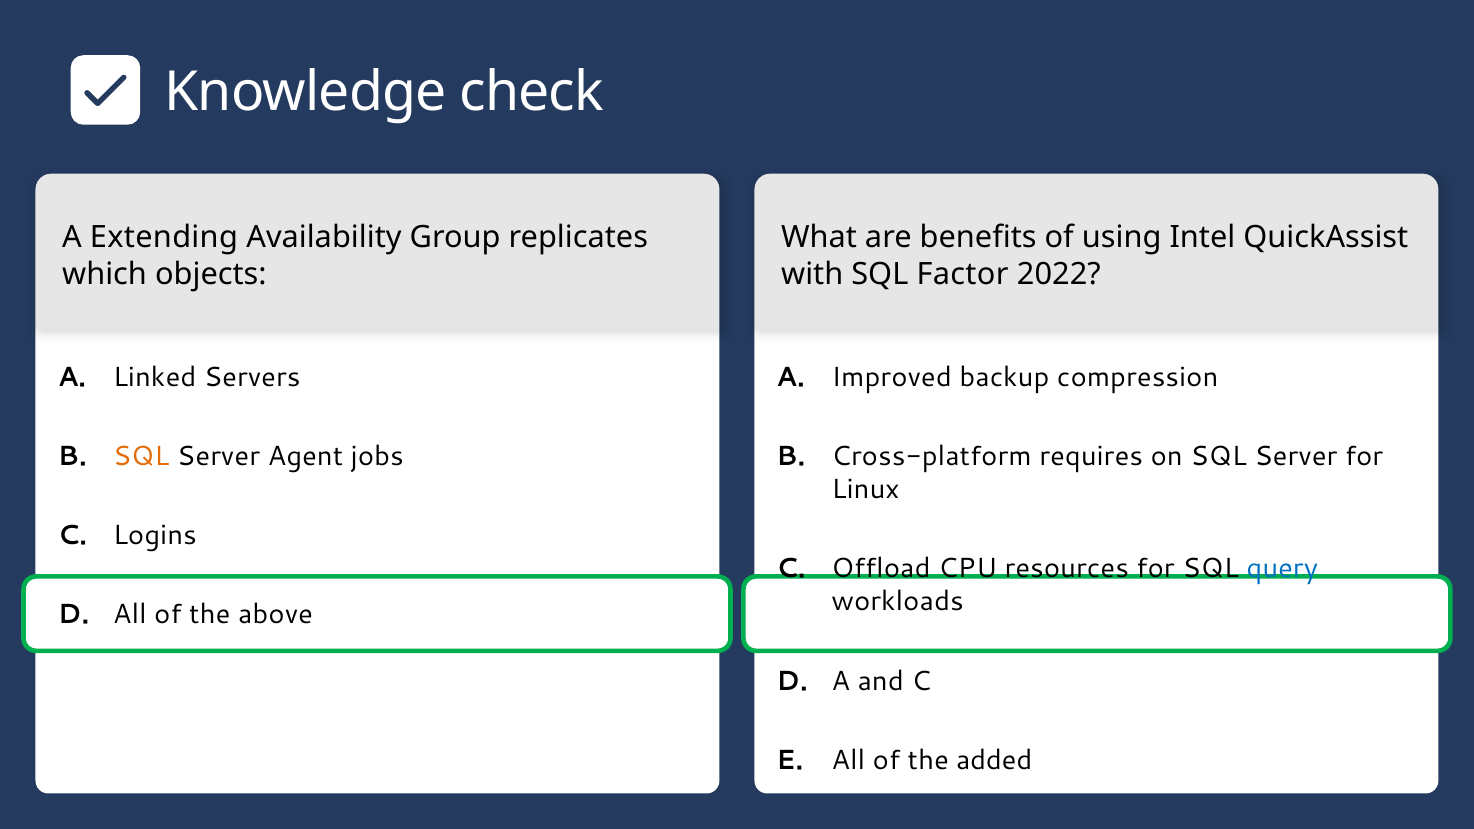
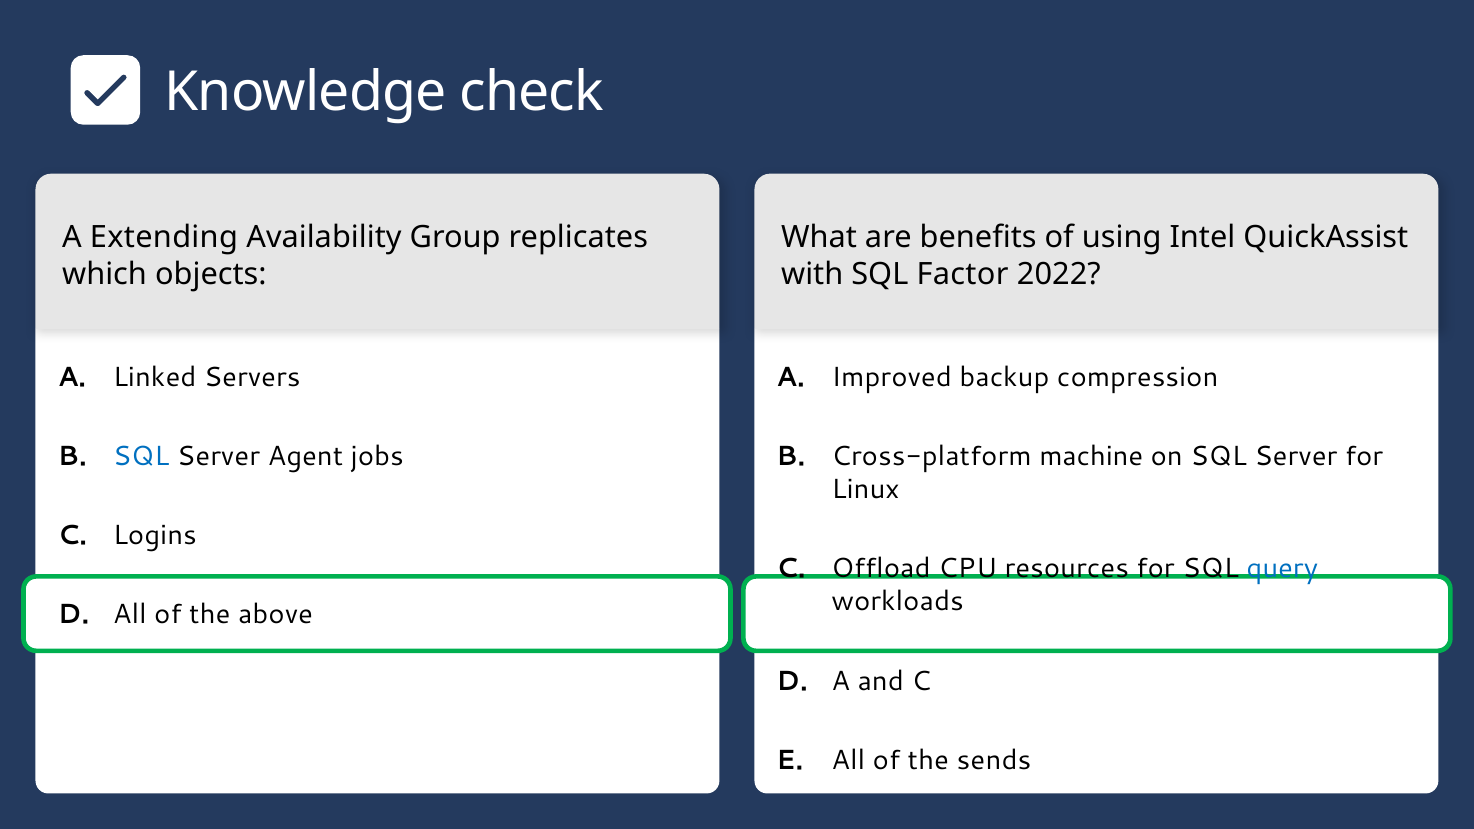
SQL at (141, 456) colour: orange -> blue
requires: requires -> machine
added: added -> sends
